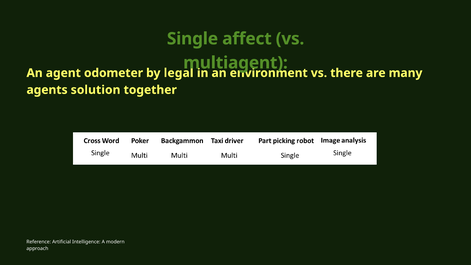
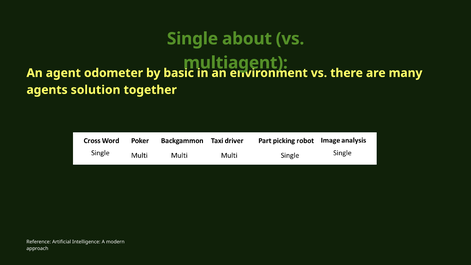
affect: affect -> about
legal: legal -> basic
